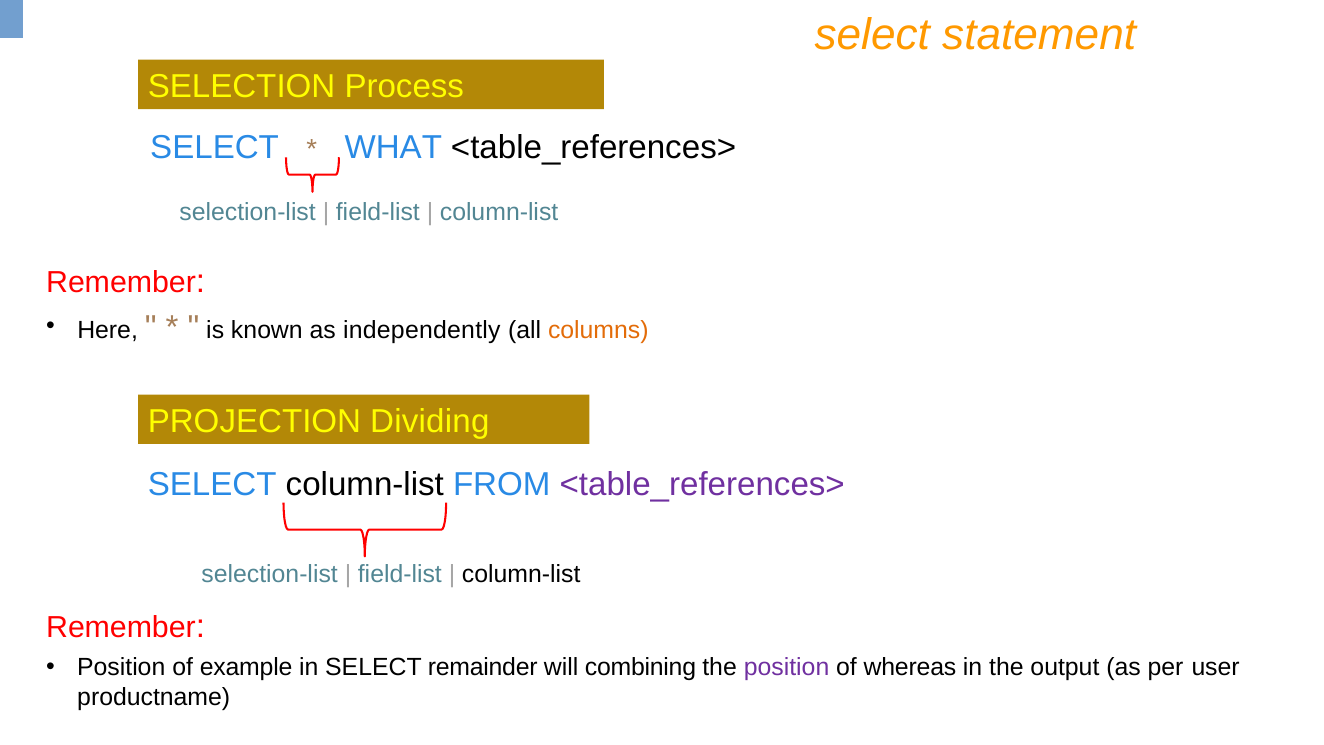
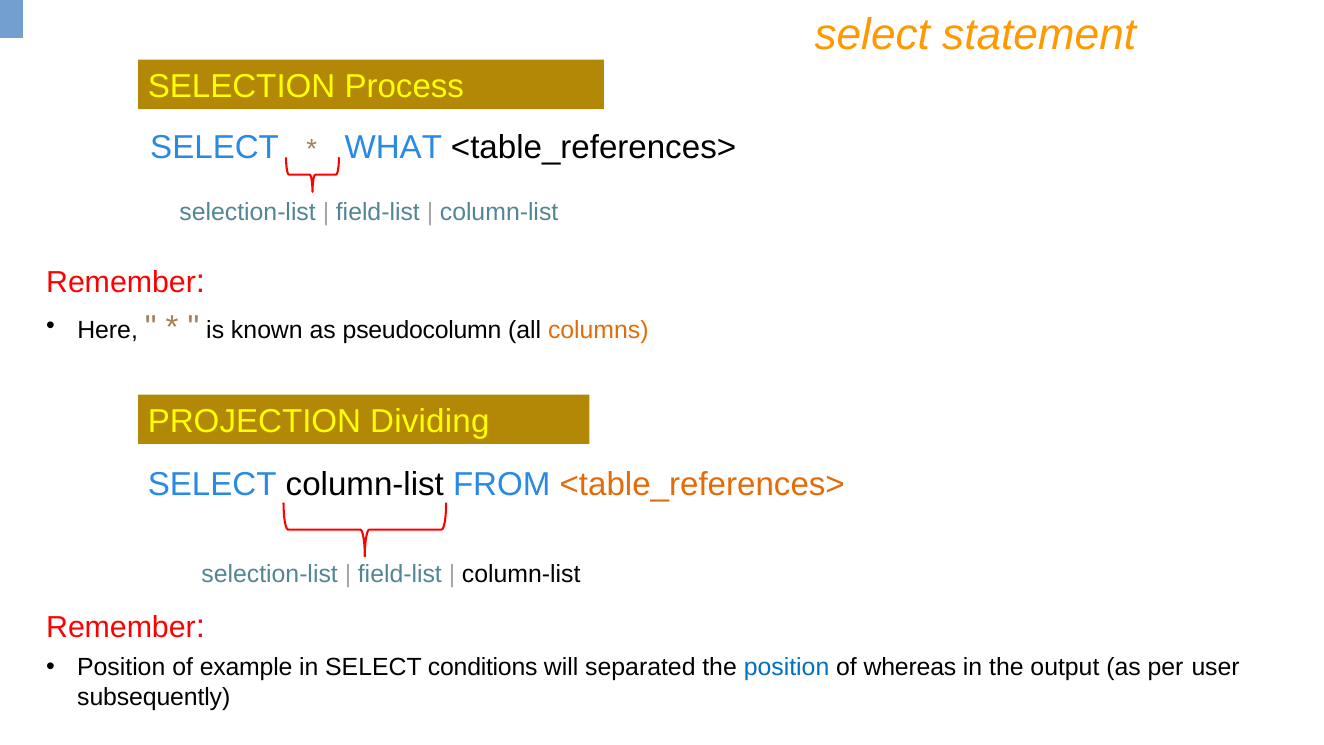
independently: independently -> pseudocolumn
<table_references> at (702, 484) colour: purple -> orange
remainder: remainder -> conditions
combining: combining -> separated
position at (787, 667) colour: purple -> blue
productname: productname -> subsequently
